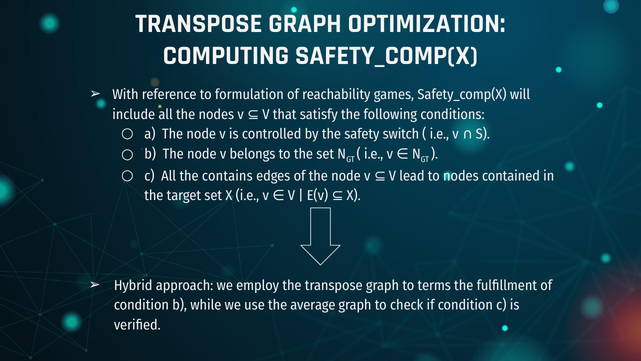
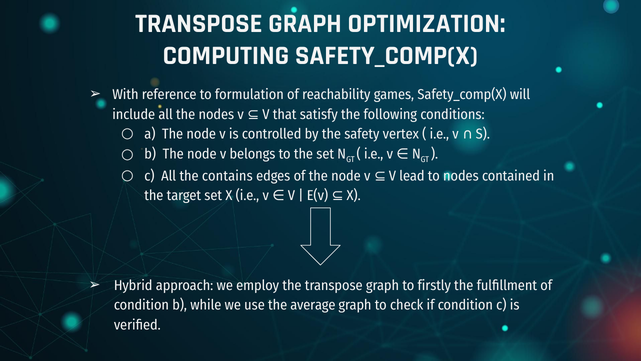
switch: switch -> vertex
terms: terms -> firstly
